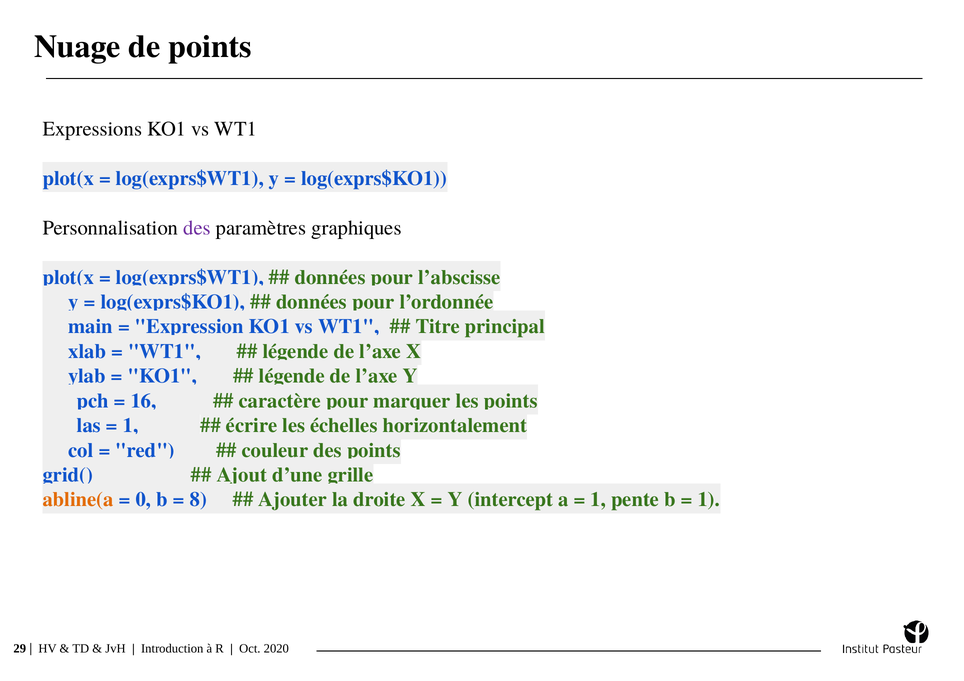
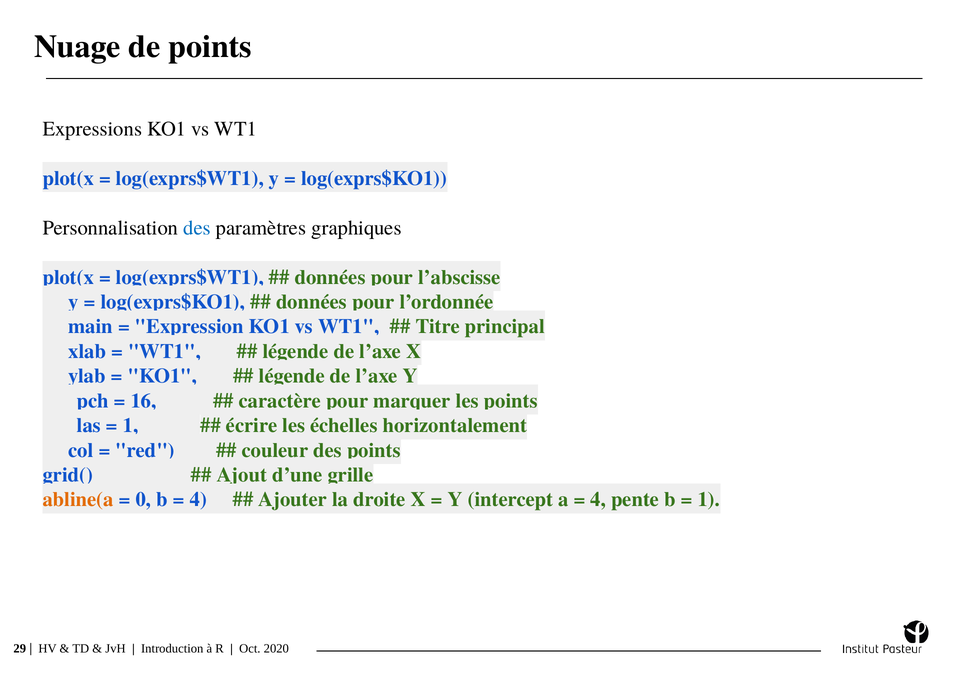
des at (197, 228) colour: purple -> blue
8 at (198, 500): 8 -> 4
1 at (598, 500): 1 -> 4
